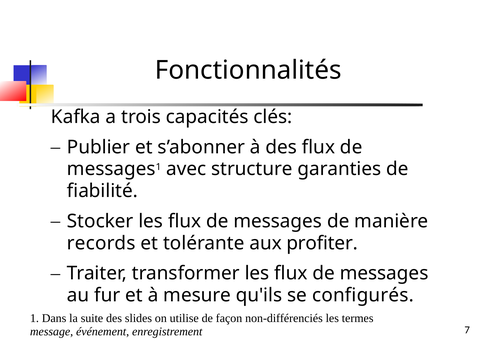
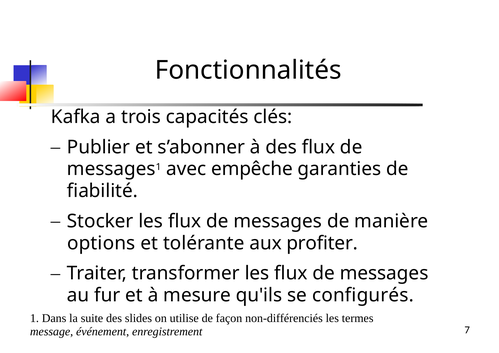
structure: structure -> empêche
records: records -> options
